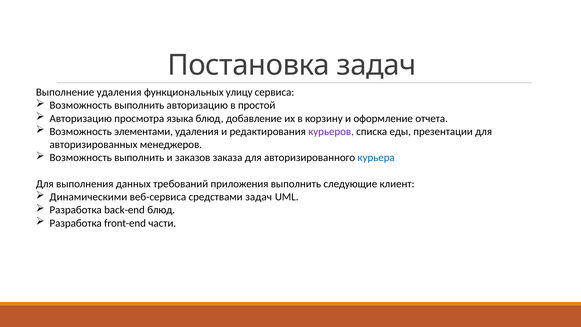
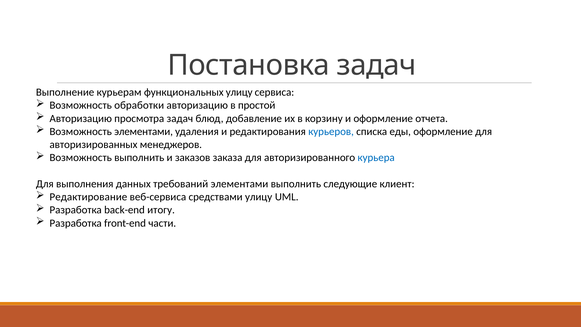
Выполнение удаления: удаления -> курьерам
выполнить at (139, 105): выполнить -> обработки
просмотра языка: языка -> задач
курьеров colour: purple -> blue
еды презентации: презентации -> оформление
требований приложения: приложения -> элементами
Динамическими: Динамическими -> Редактирование
средствами задач: задач -> улицу
back-end блюд: блюд -> итогу
